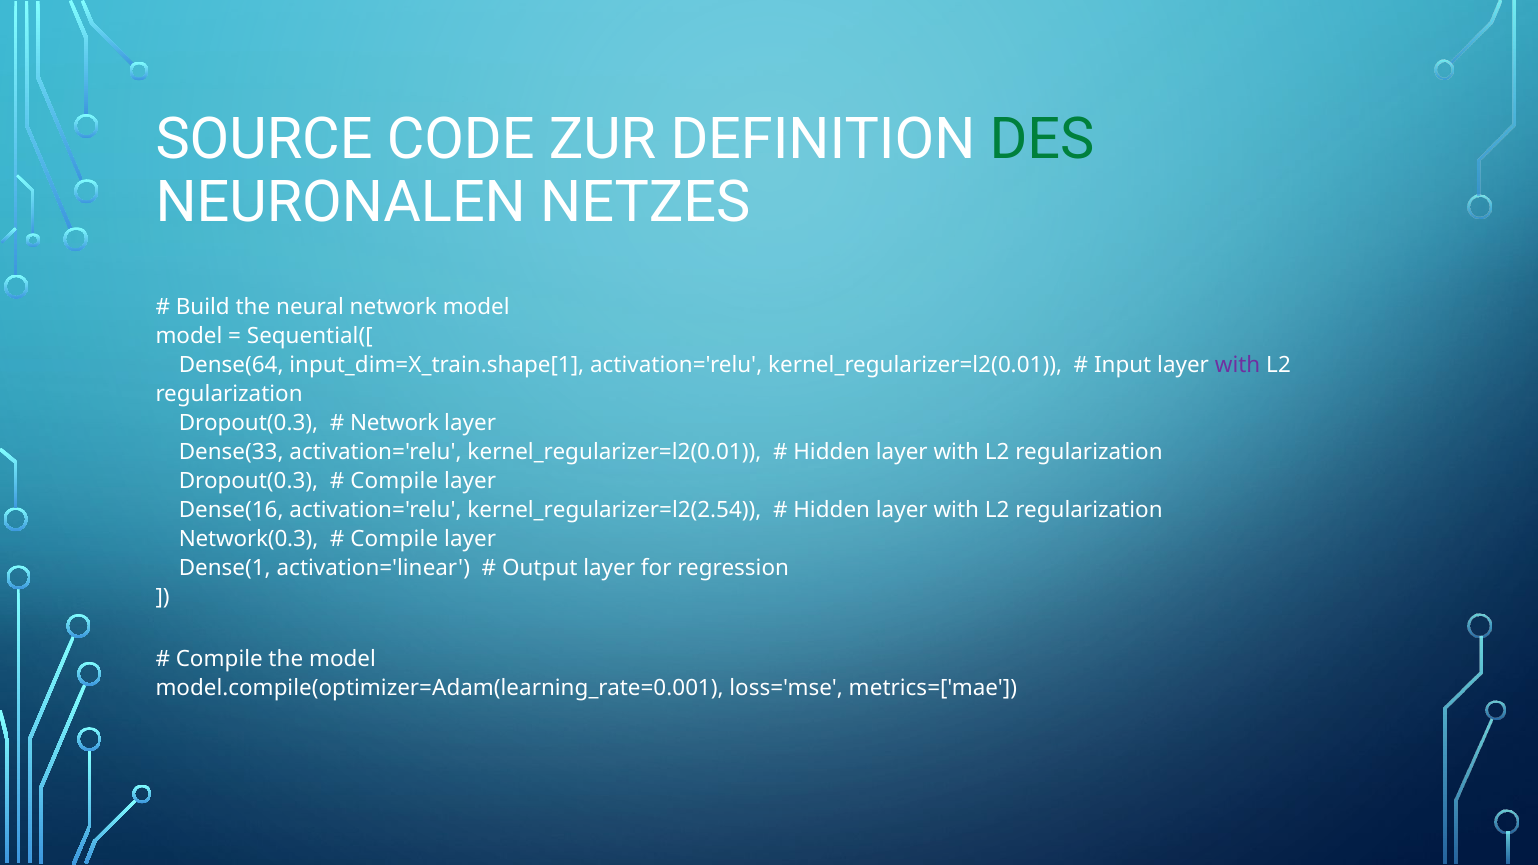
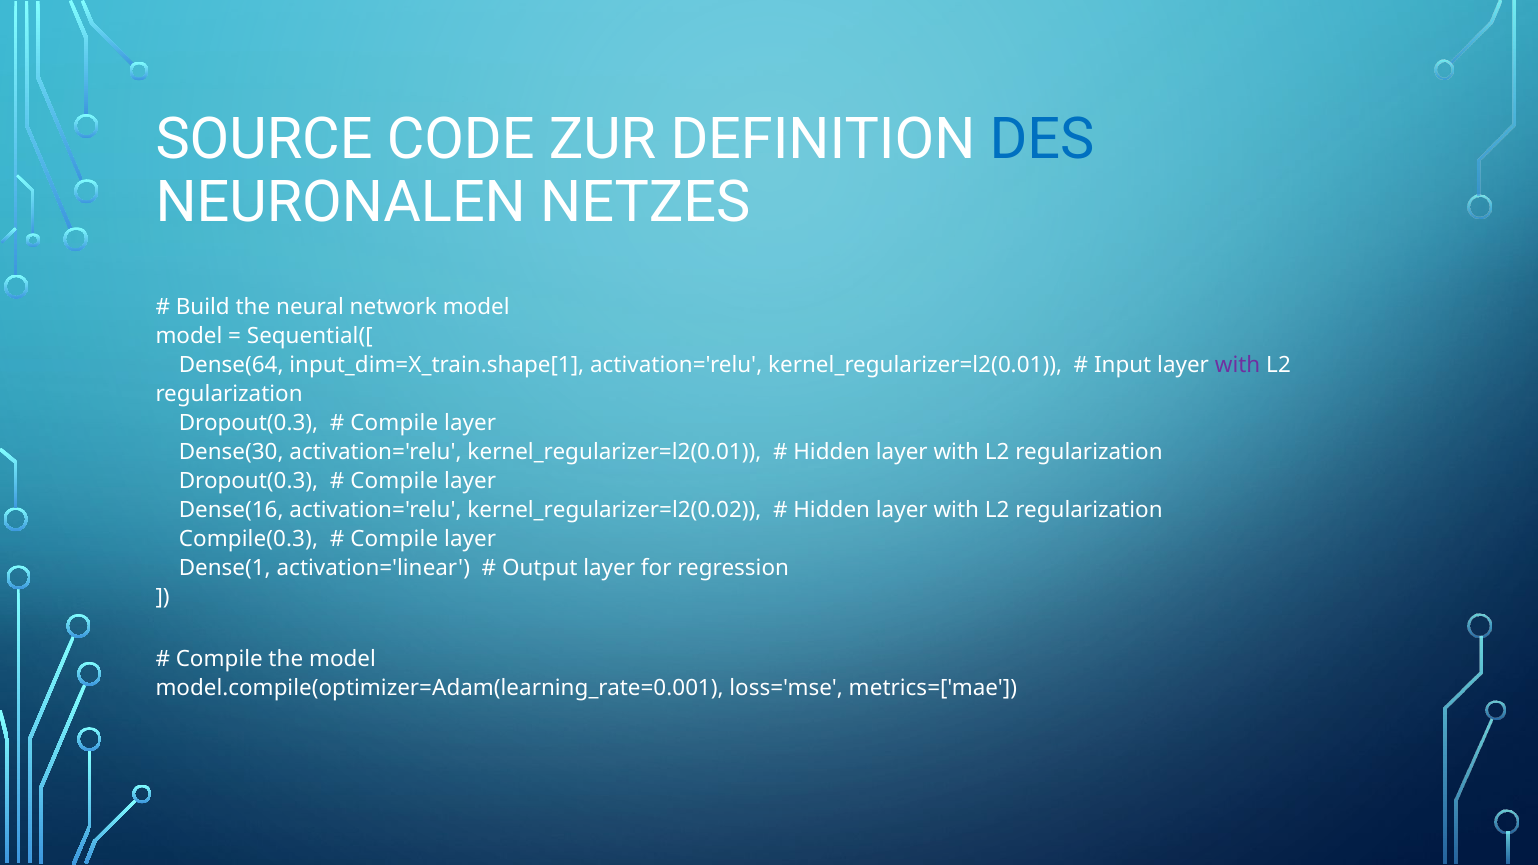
DES colour: green -> blue
Network at (395, 423): Network -> Compile
Dense(33: Dense(33 -> Dense(30
kernel_regularizer=l2(2.54: kernel_regularizer=l2(2.54 -> kernel_regularizer=l2(0.02
Network(0.3: Network(0.3 -> Compile(0.3
